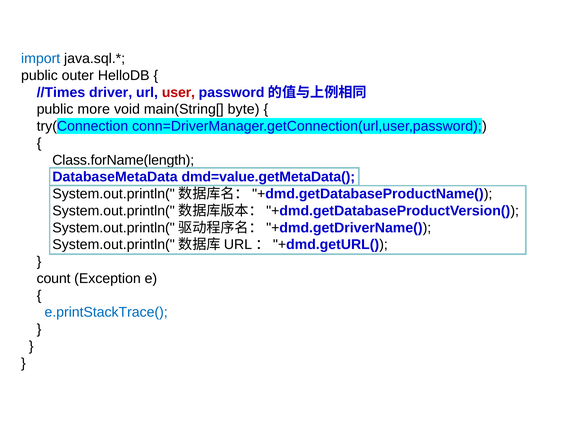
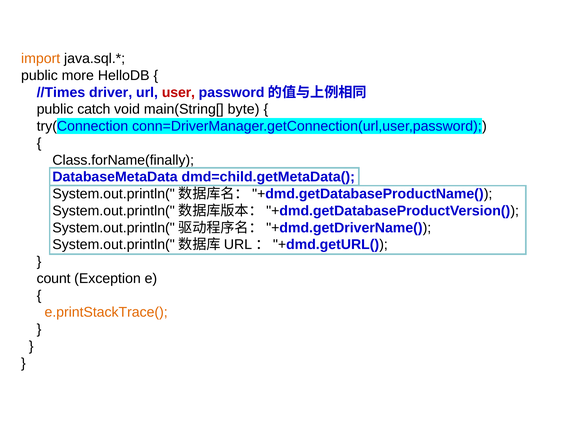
import colour: blue -> orange
outer: outer -> more
more: more -> catch
Class.forName(length: Class.forName(length -> Class.forName(finally
dmd=value.getMetaData(: dmd=value.getMetaData( -> dmd=child.getMetaData(
e.printStackTrace( colour: blue -> orange
